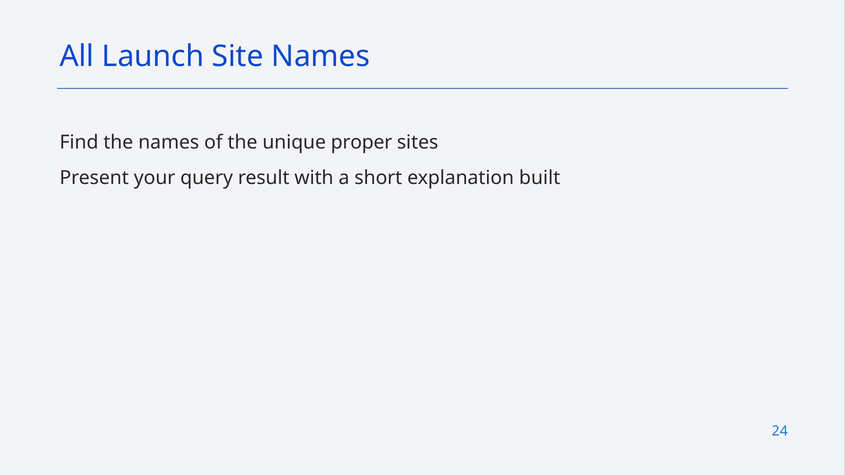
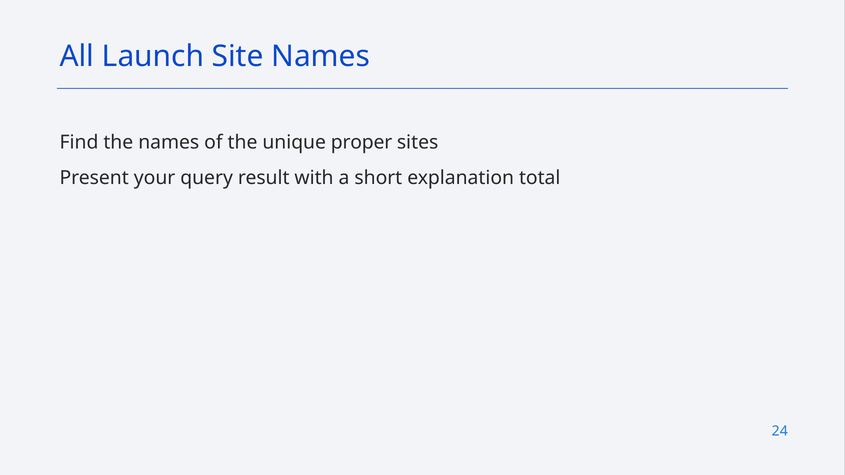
built: built -> total
